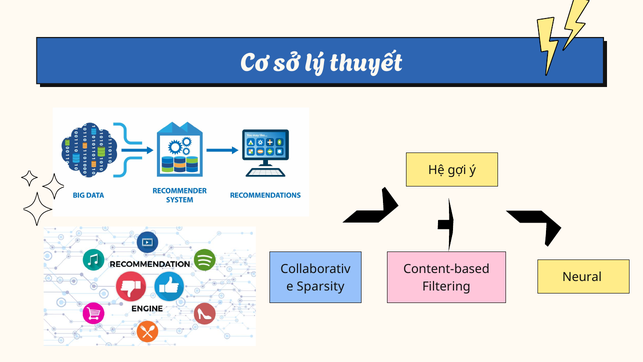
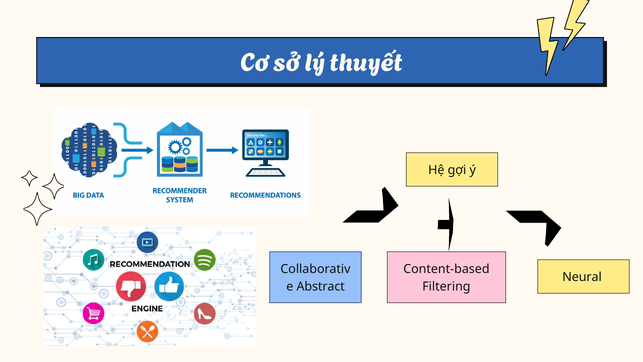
Sparsity: Sparsity -> Abstract
